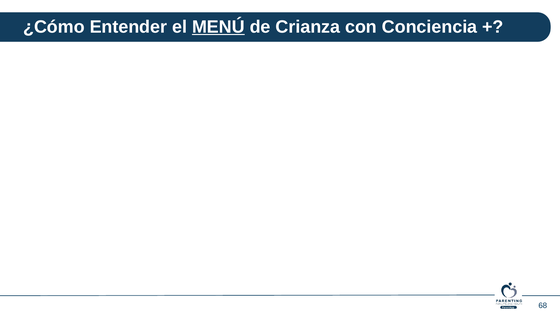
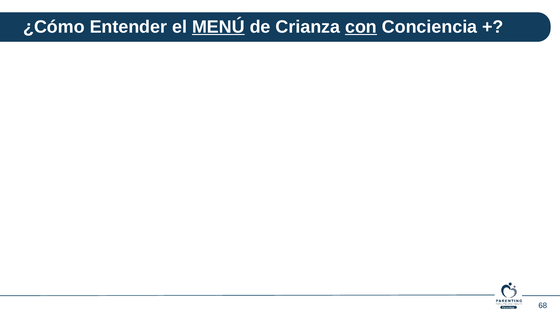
con underline: none -> present
